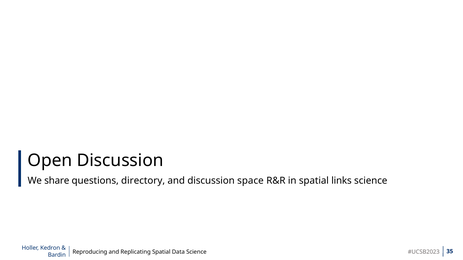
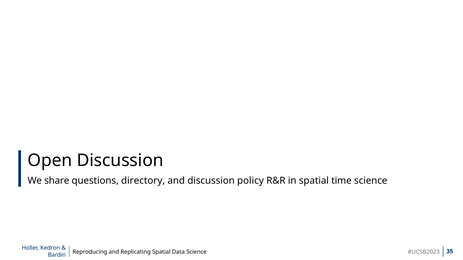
space: space -> policy
links: links -> time
